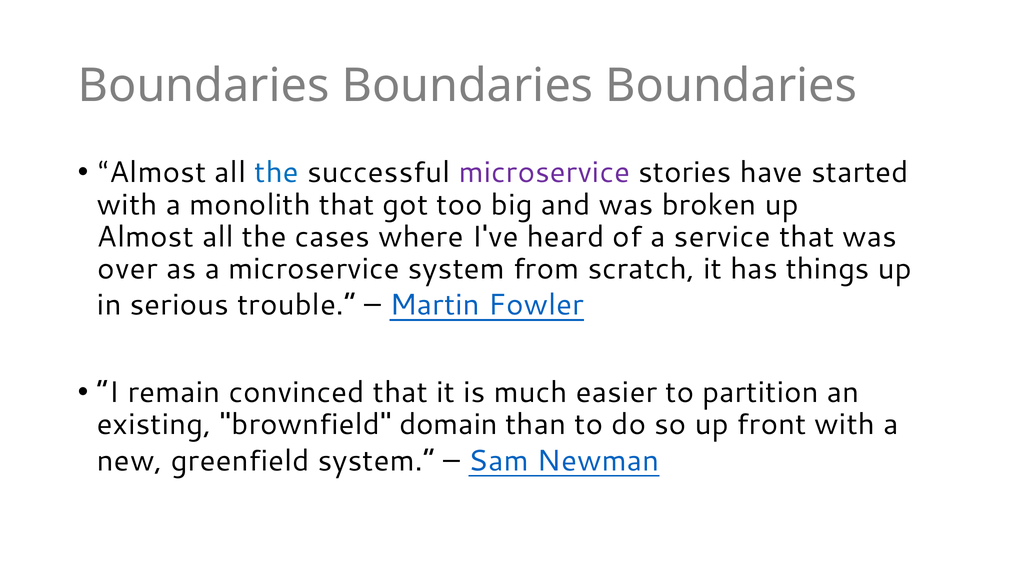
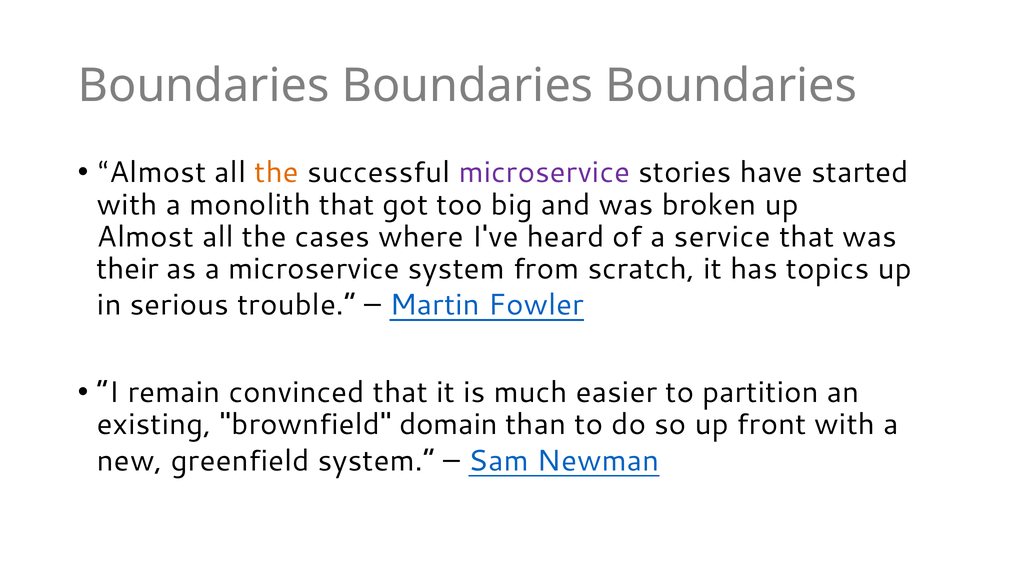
the at (277, 173) colour: blue -> orange
over: over -> their
things: things -> topics
